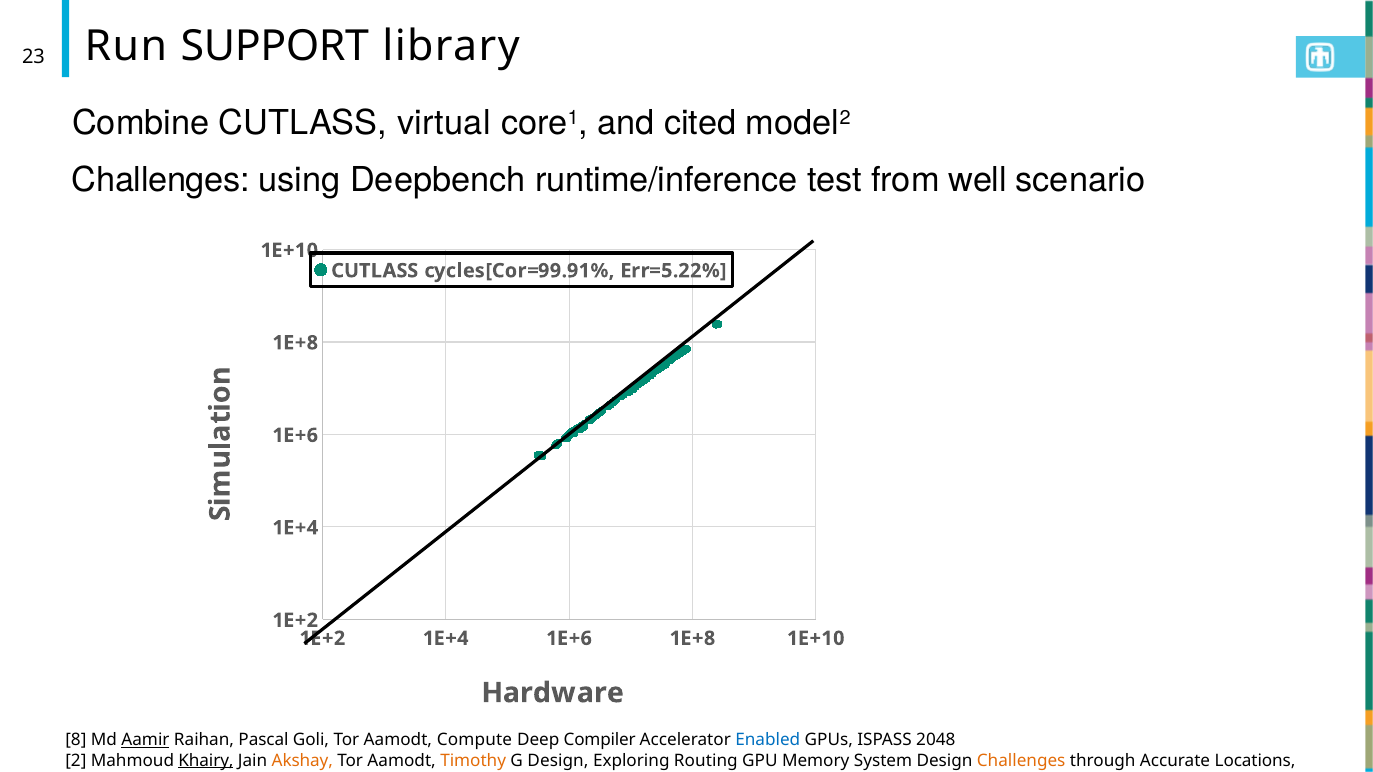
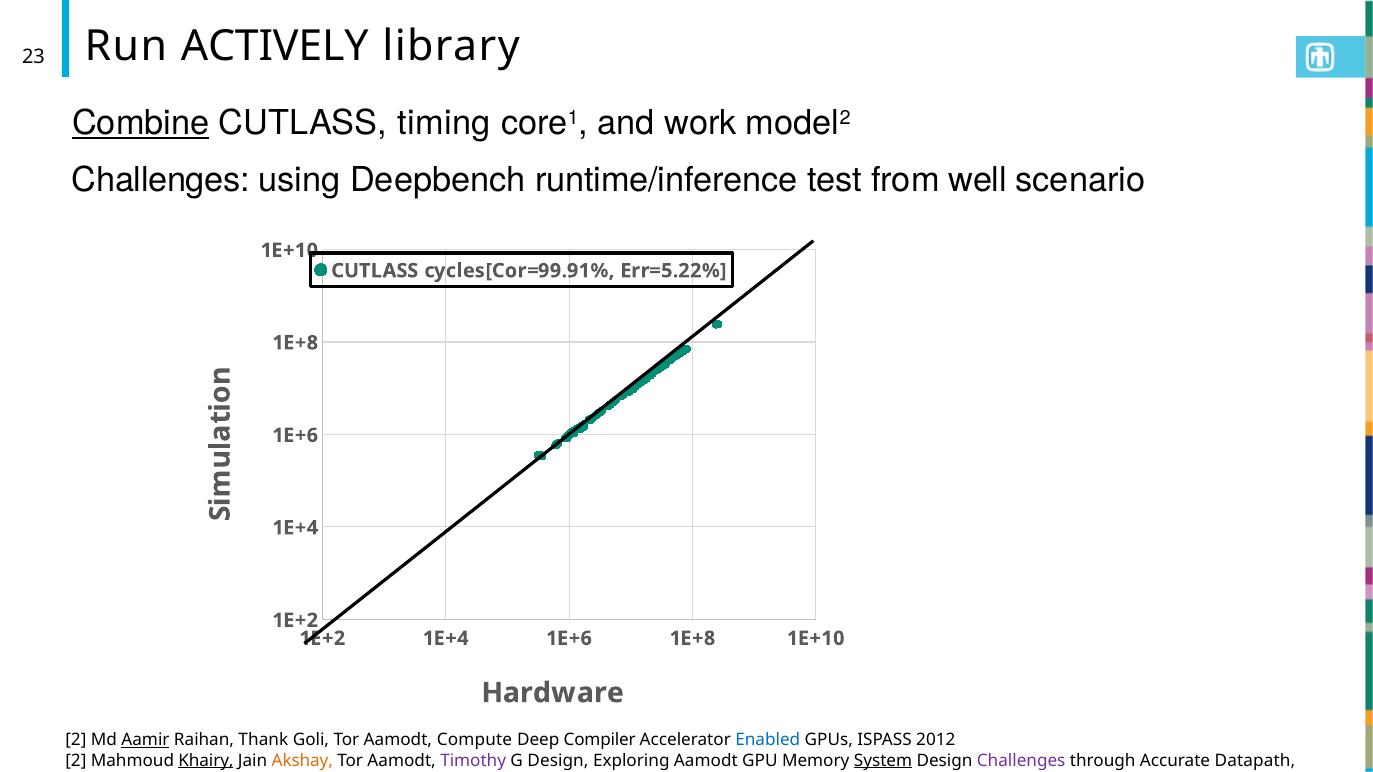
SUPPORT: SUPPORT -> ACTIVELY
Combine underline: none -> present
virtual: virtual -> timing
cited: cited -> work
8 at (76, 740): 8 -> 2
Pascal: Pascal -> Thank
2048: 2048 -> 2012
Timothy colour: orange -> purple
Exploring Routing: Routing -> Aamodt
System underline: none -> present
Challenges at (1021, 761) colour: orange -> purple
Locations: Locations -> Datapath
